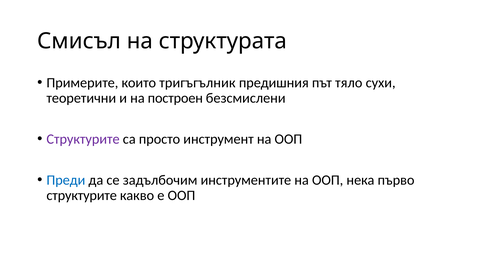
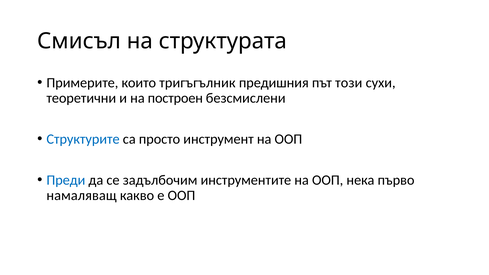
тяло: тяло -> този
Структурите at (83, 139) colour: purple -> blue
структурите at (82, 196): структурите -> намаляващ
